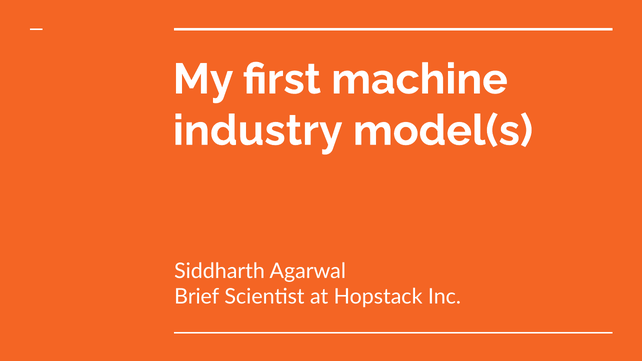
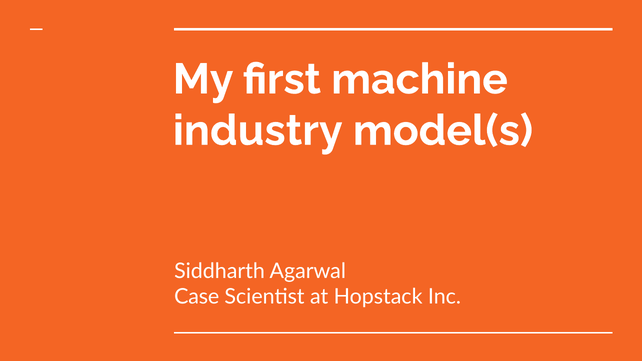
Brief: Brief -> Case
